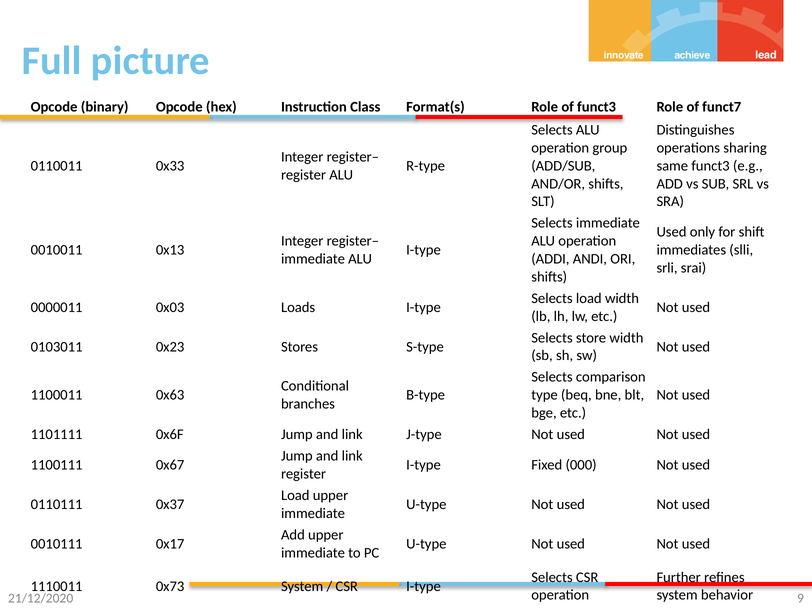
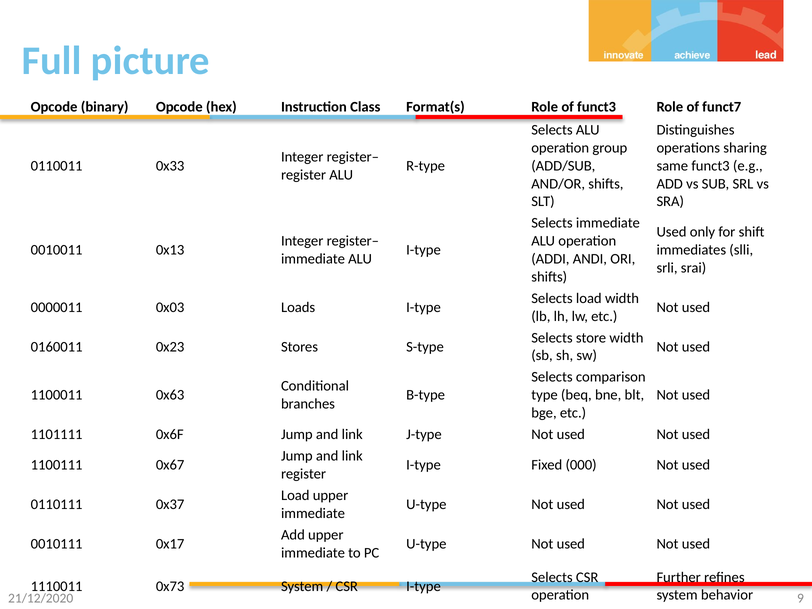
0103011: 0103011 -> 0160011
